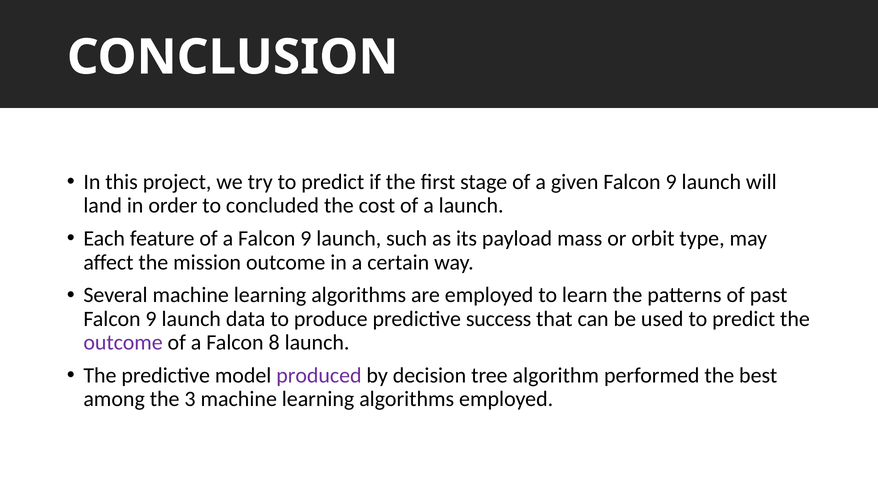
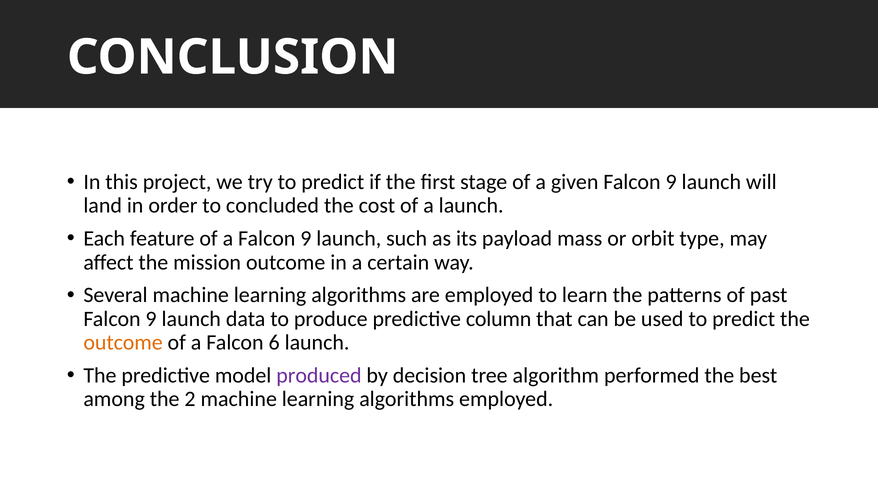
success: success -> column
outcome at (123, 342) colour: purple -> orange
8: 8 -> 6
3: 3 -> 2
